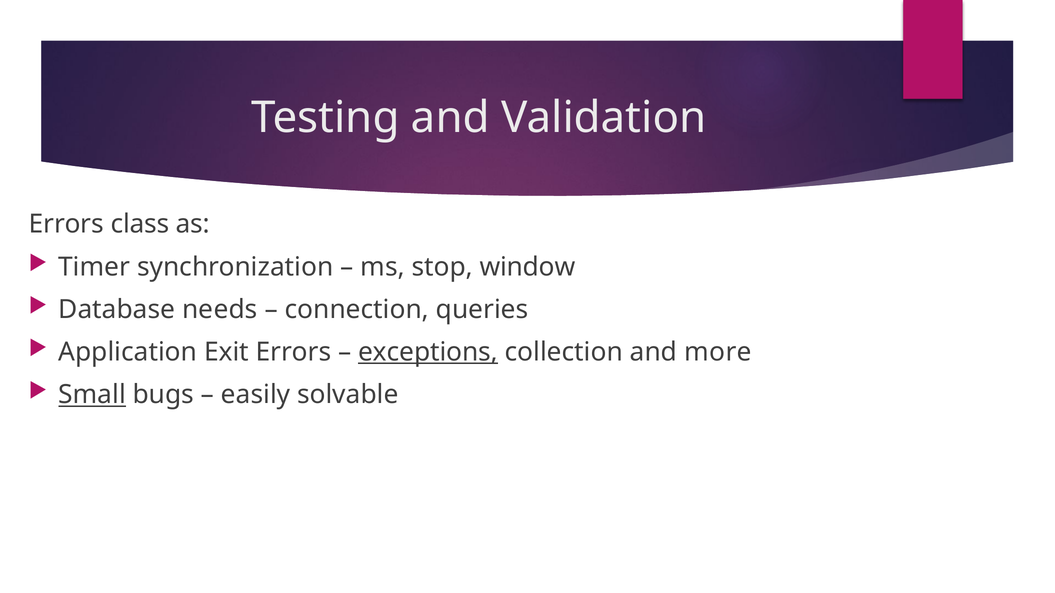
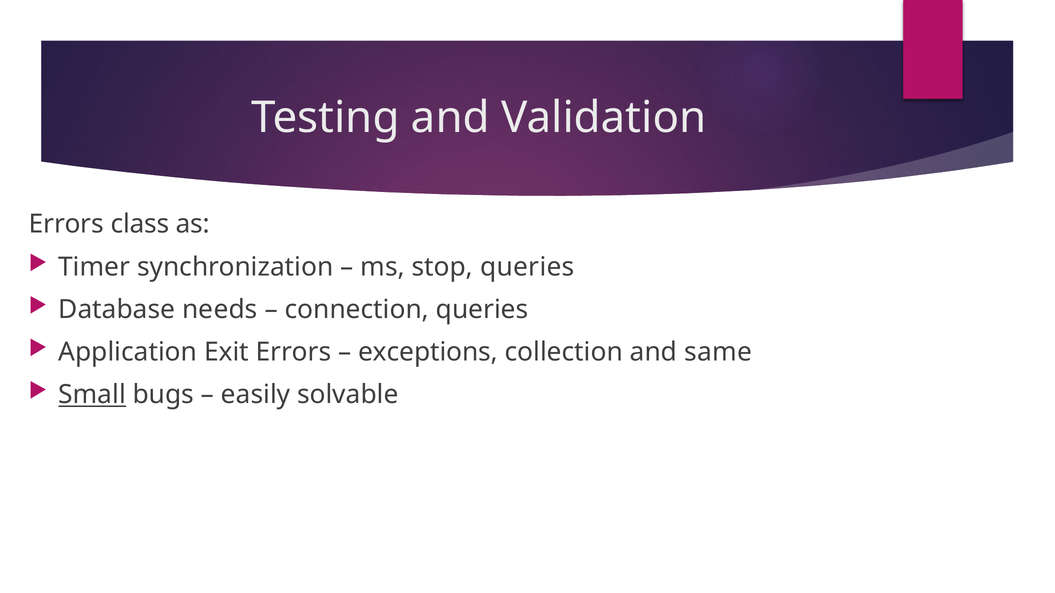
stop window: window -> queries
exceptions underline: present -> none
more: more -> same
